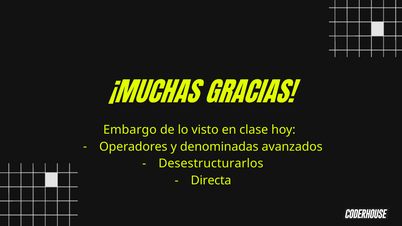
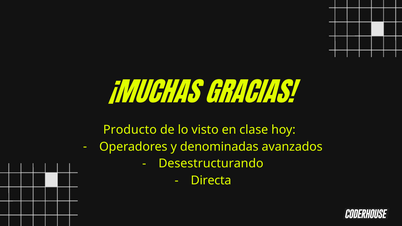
Embargo: Embargo -> Producto
Desestructurarlos: Desestructurarlos -> Desestructurando
